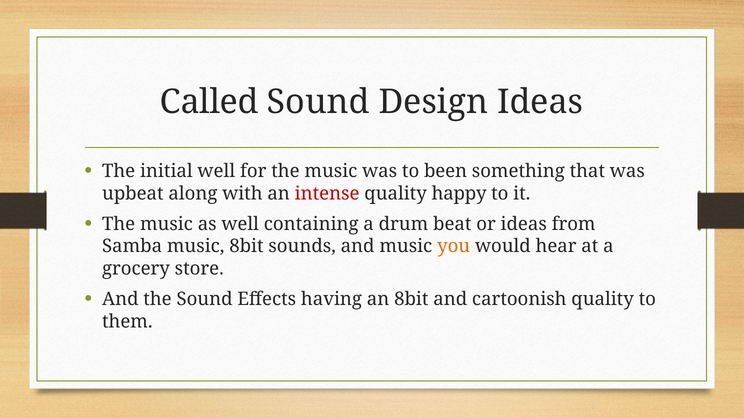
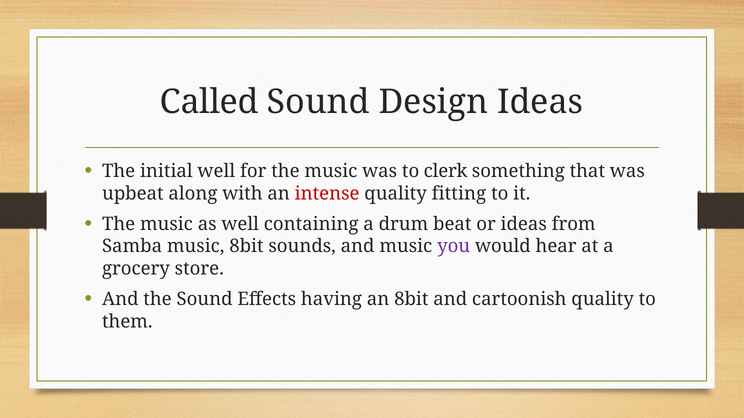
been: been -> clerk
happy: happy -> fitting
you colour: orange -> purple
